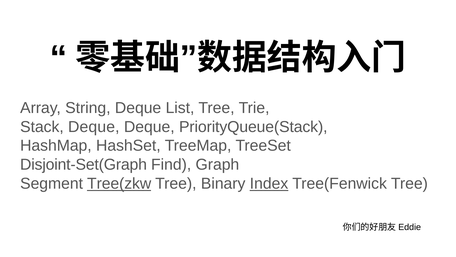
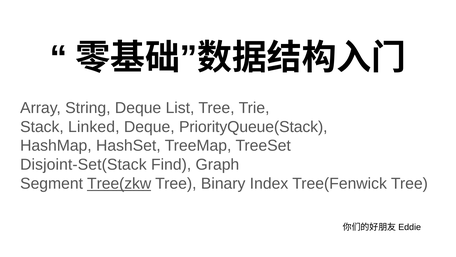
Stack Deque: Deque -> Linked
Disjoint-Set(Graph: Disjoint-Set(Graph -> Disjoint-Set(Stack
Index underline: present -> none
